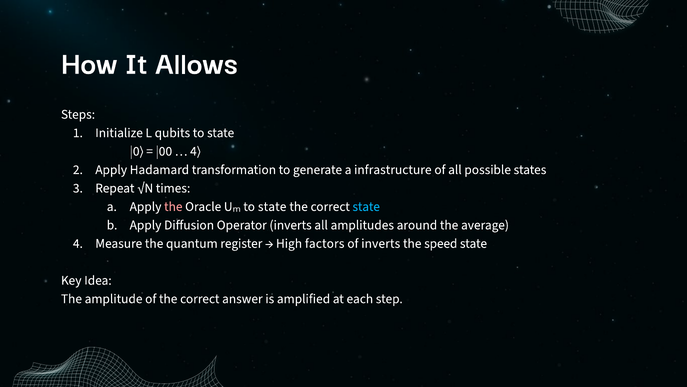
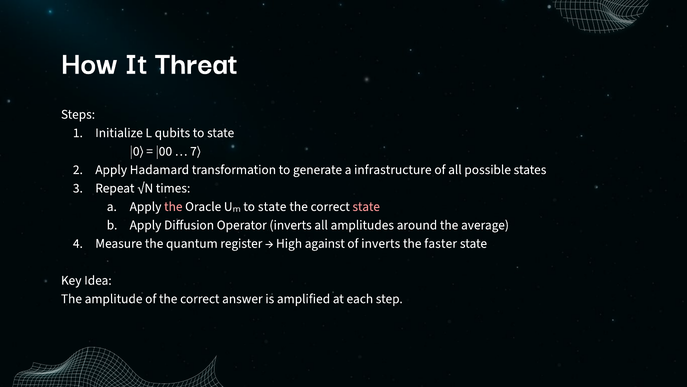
Allows: Allows -> Threat
4⟩: 4⟩ -> 7⟩
state at (366, 206) colour: light blue -> pink
factors: factors -> against
speed: speed -> faster
